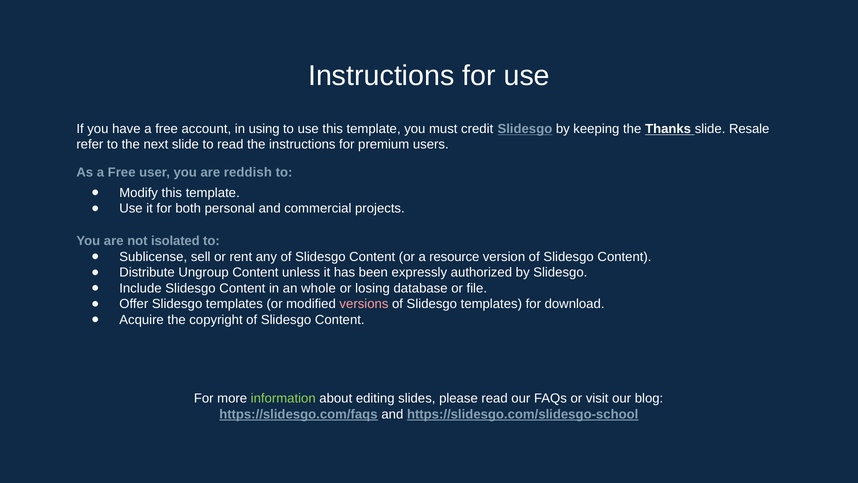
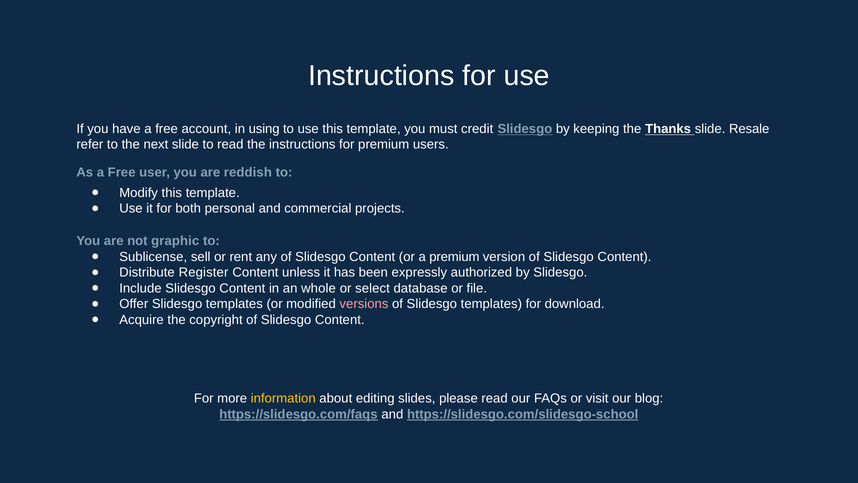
isolated: isolated -> graphic
a resource: resource -> premium
Ungroup: Ungroup -> Register
losing: losing -> select
information colour: light green -> yellow
